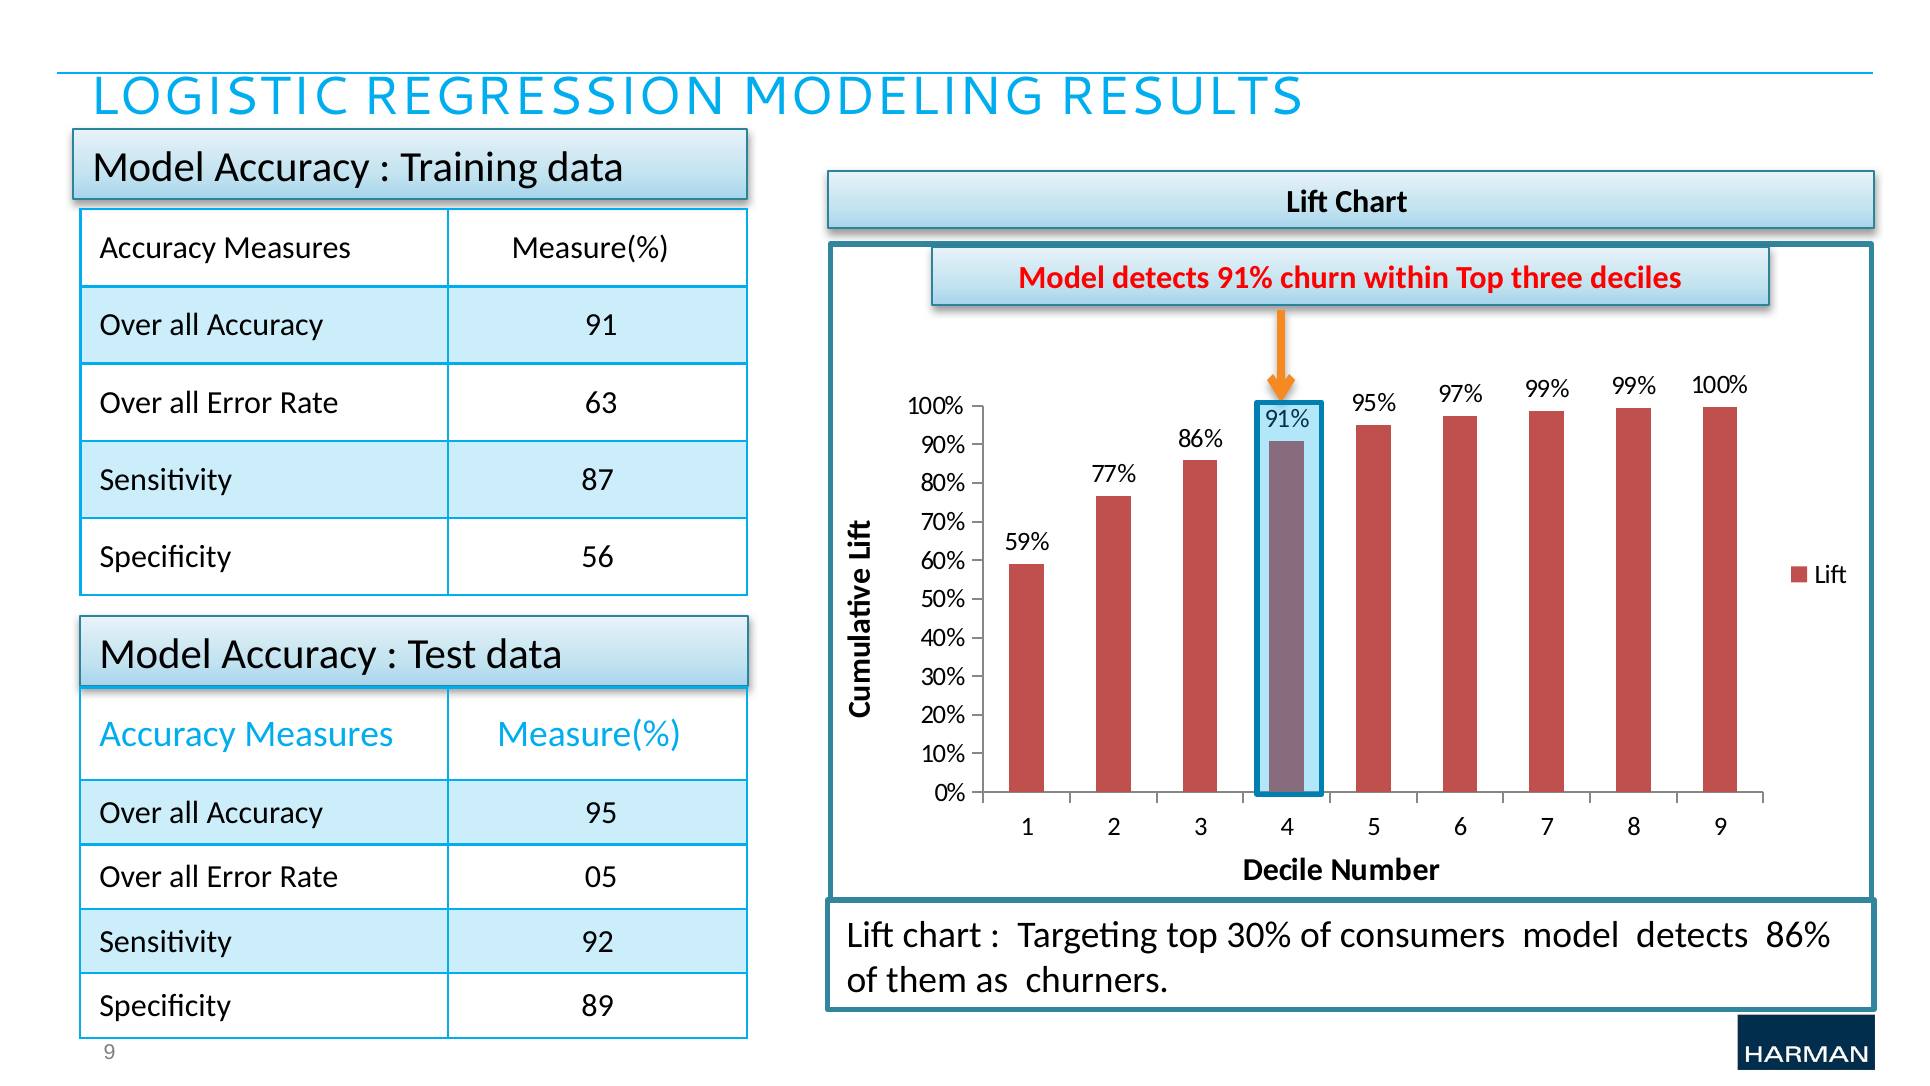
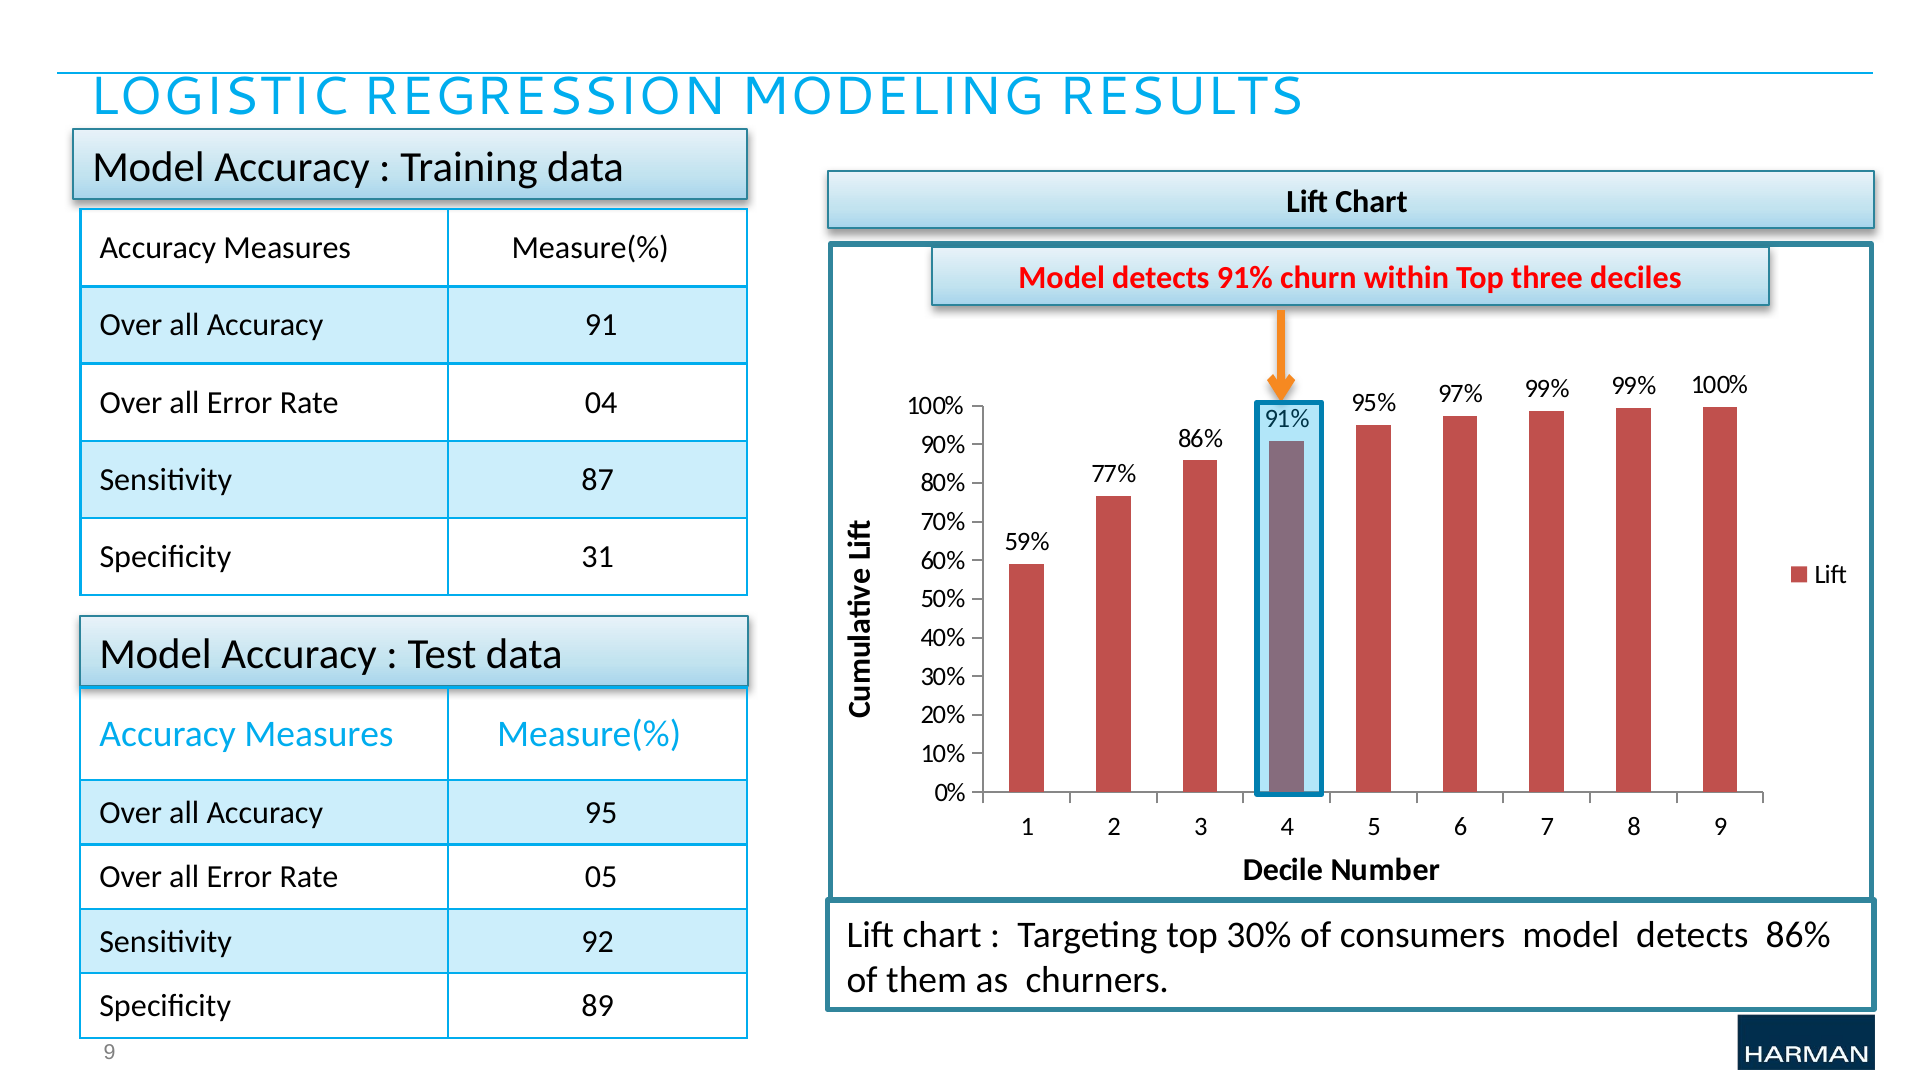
63: 63 -> 04
56: 56 -> 31
